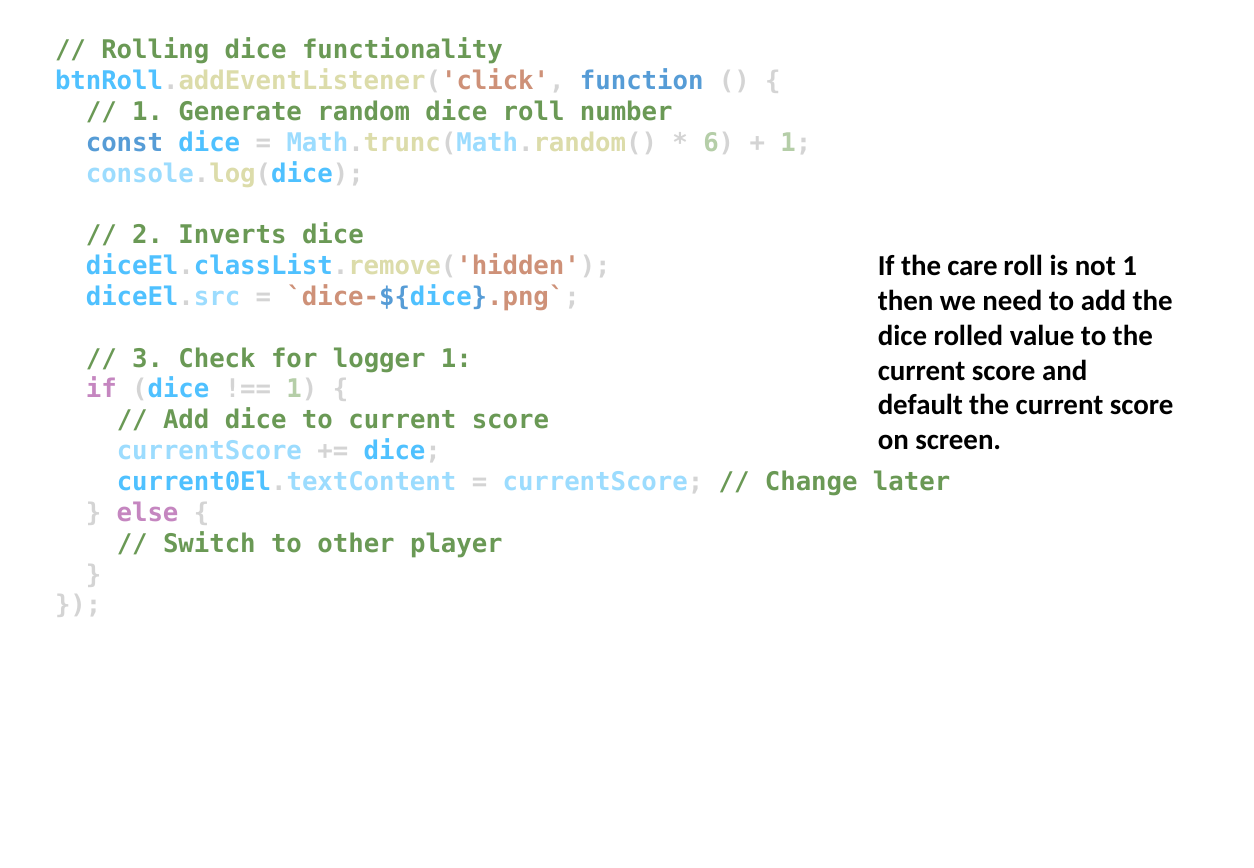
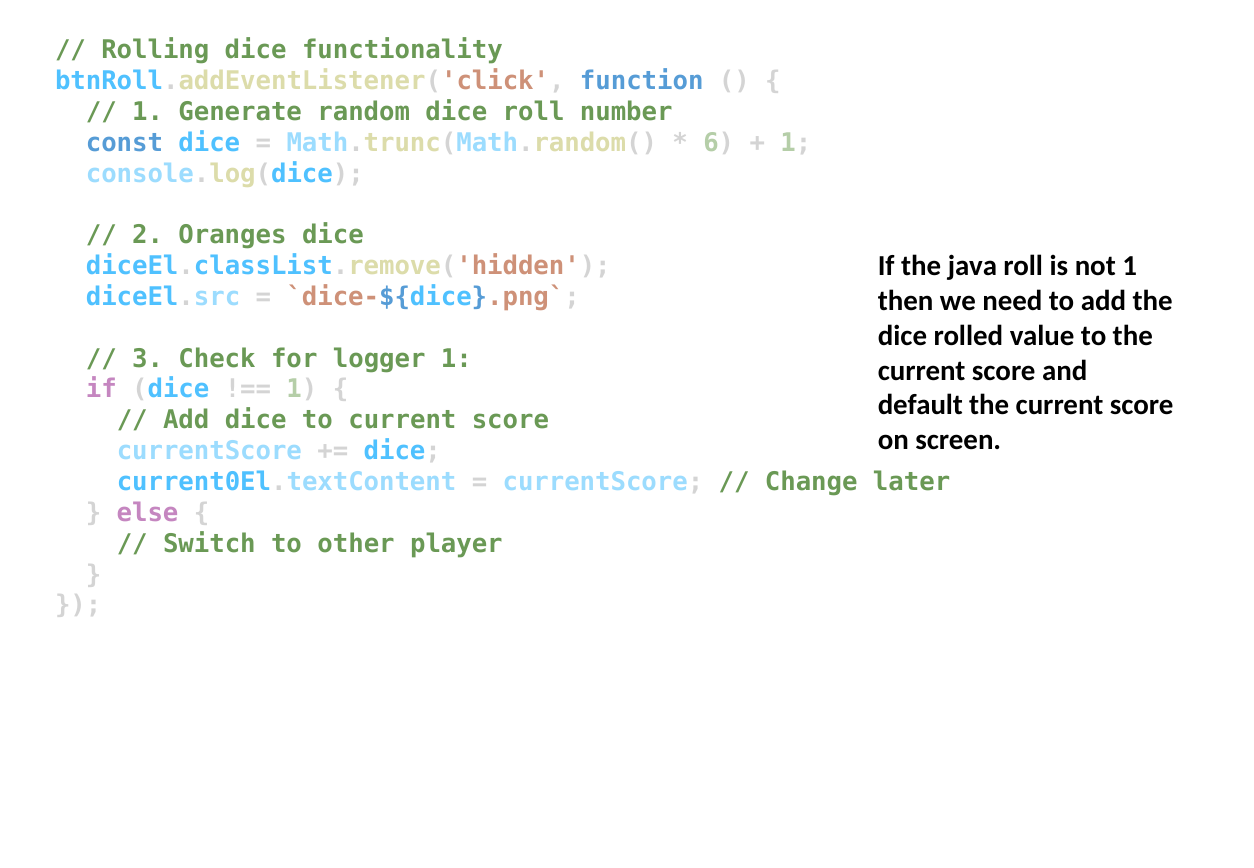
Inverts: Inverts -> Oranges
care: care -> java
